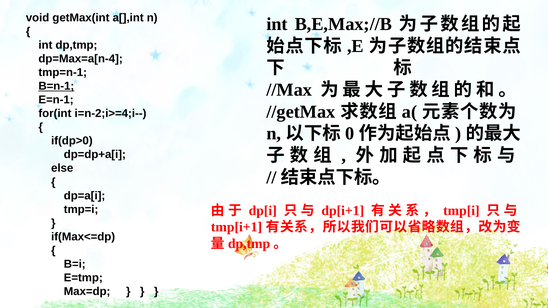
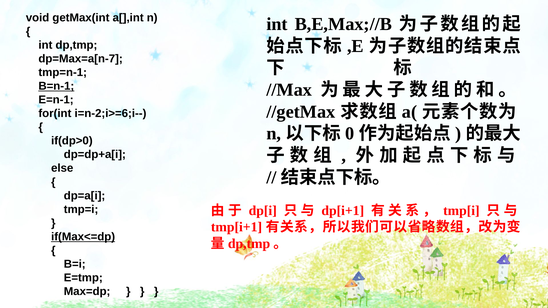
dp=Max=a[n-4: dp=Max=a[n-4 -> dp=Max=a[n-7
i=n-2;i>=4;i--: i=n-2;i>=4;i-- -> i=n-2;i>=6;i--
if(Max<=dp underline: none -> present
